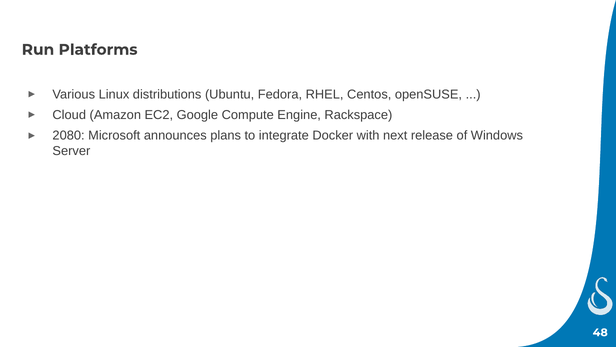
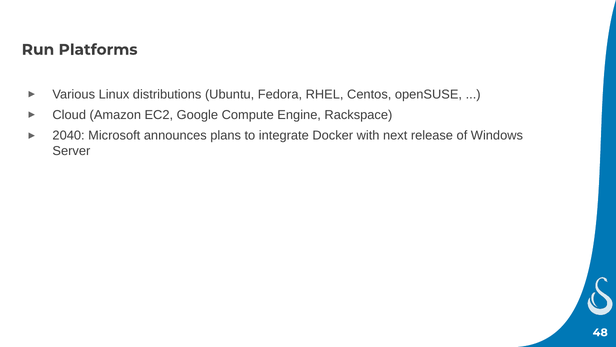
2080: 2080 -> 2040
